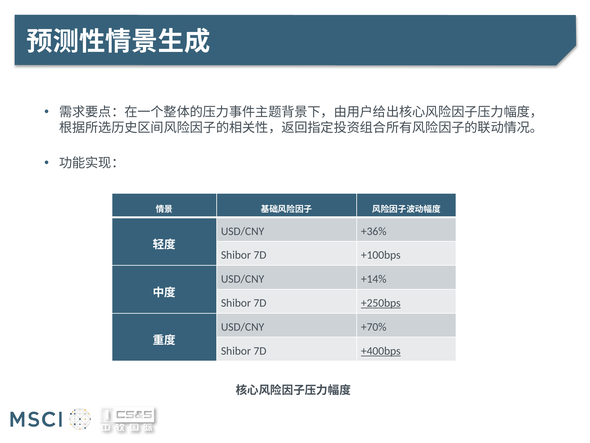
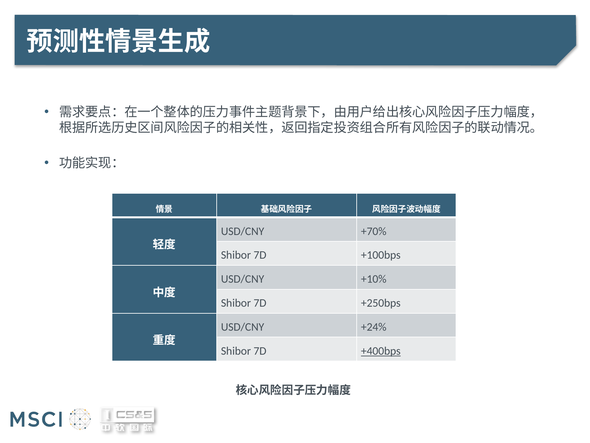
+36%: +36% -> +70%
+14%: +14% -> +10%
+250bps underline: present -> none
+70%: +70% -> +24%
